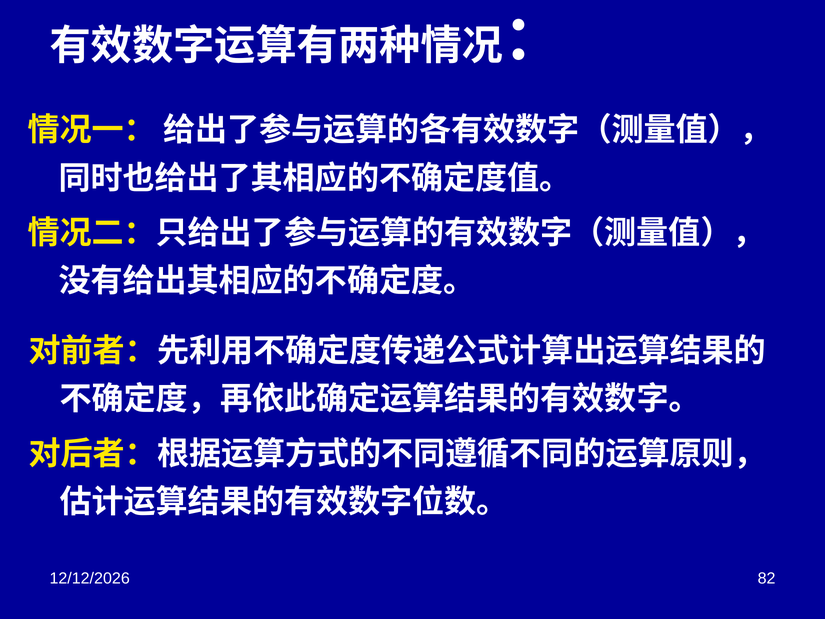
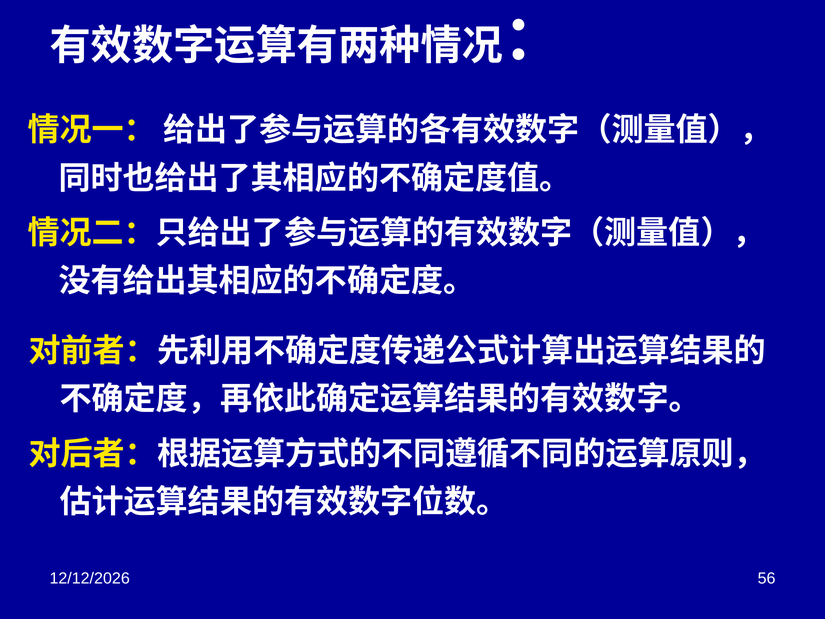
82: 82 -> 56
